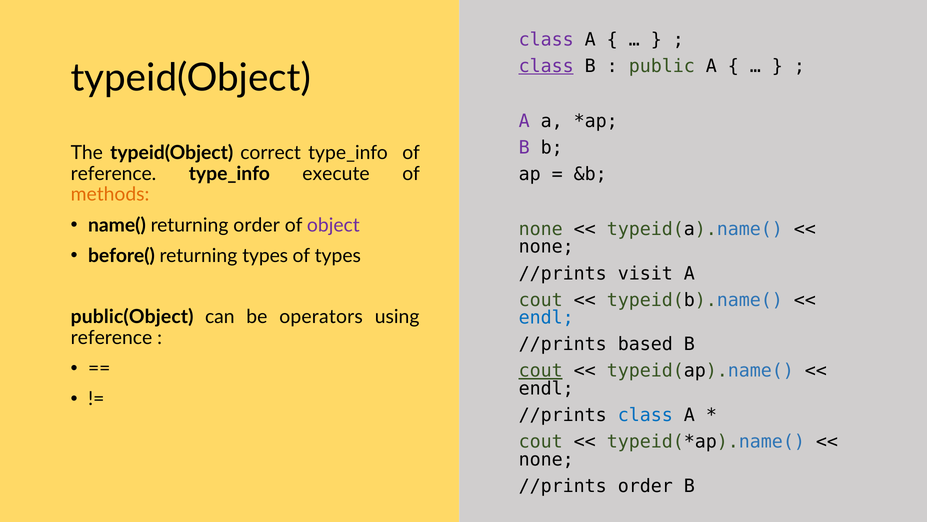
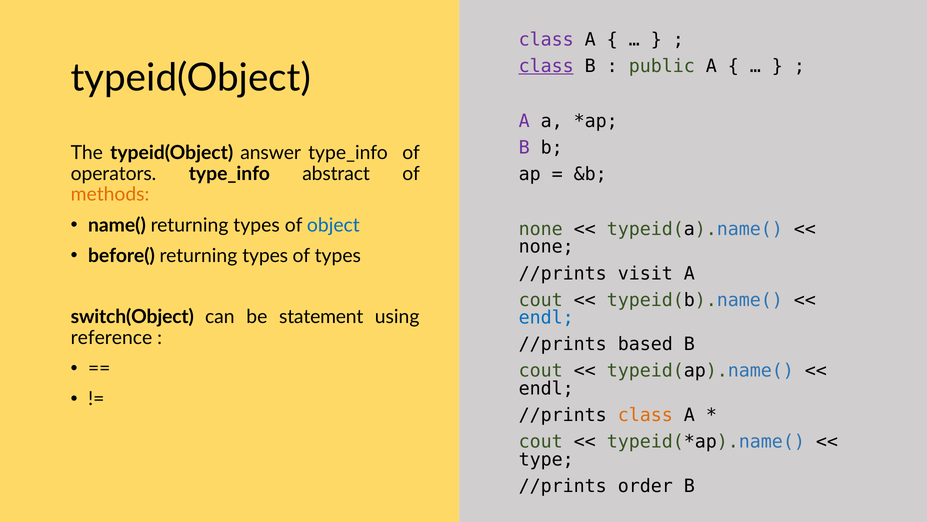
correct: correct -> answer
reference at (113, 174): reference -> operators
execute: execute -> abstract
name( returning order: order -> types
object colour: purple -> blue
public(Object: public(Object -> switch(Object
operators: operators -> statement
cout at (541, 370) underline: present -> none
class at (645, 415) colour: blue -> orange
none at (546, 459): none -> type
